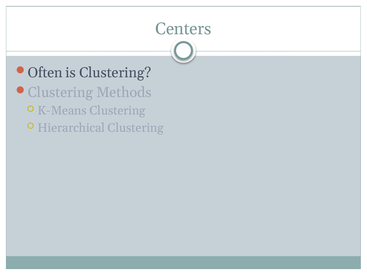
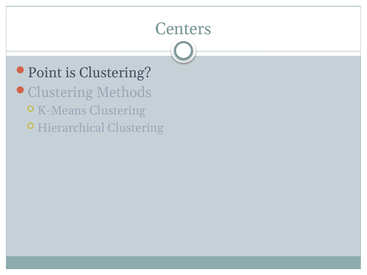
Often: Often -> Point
